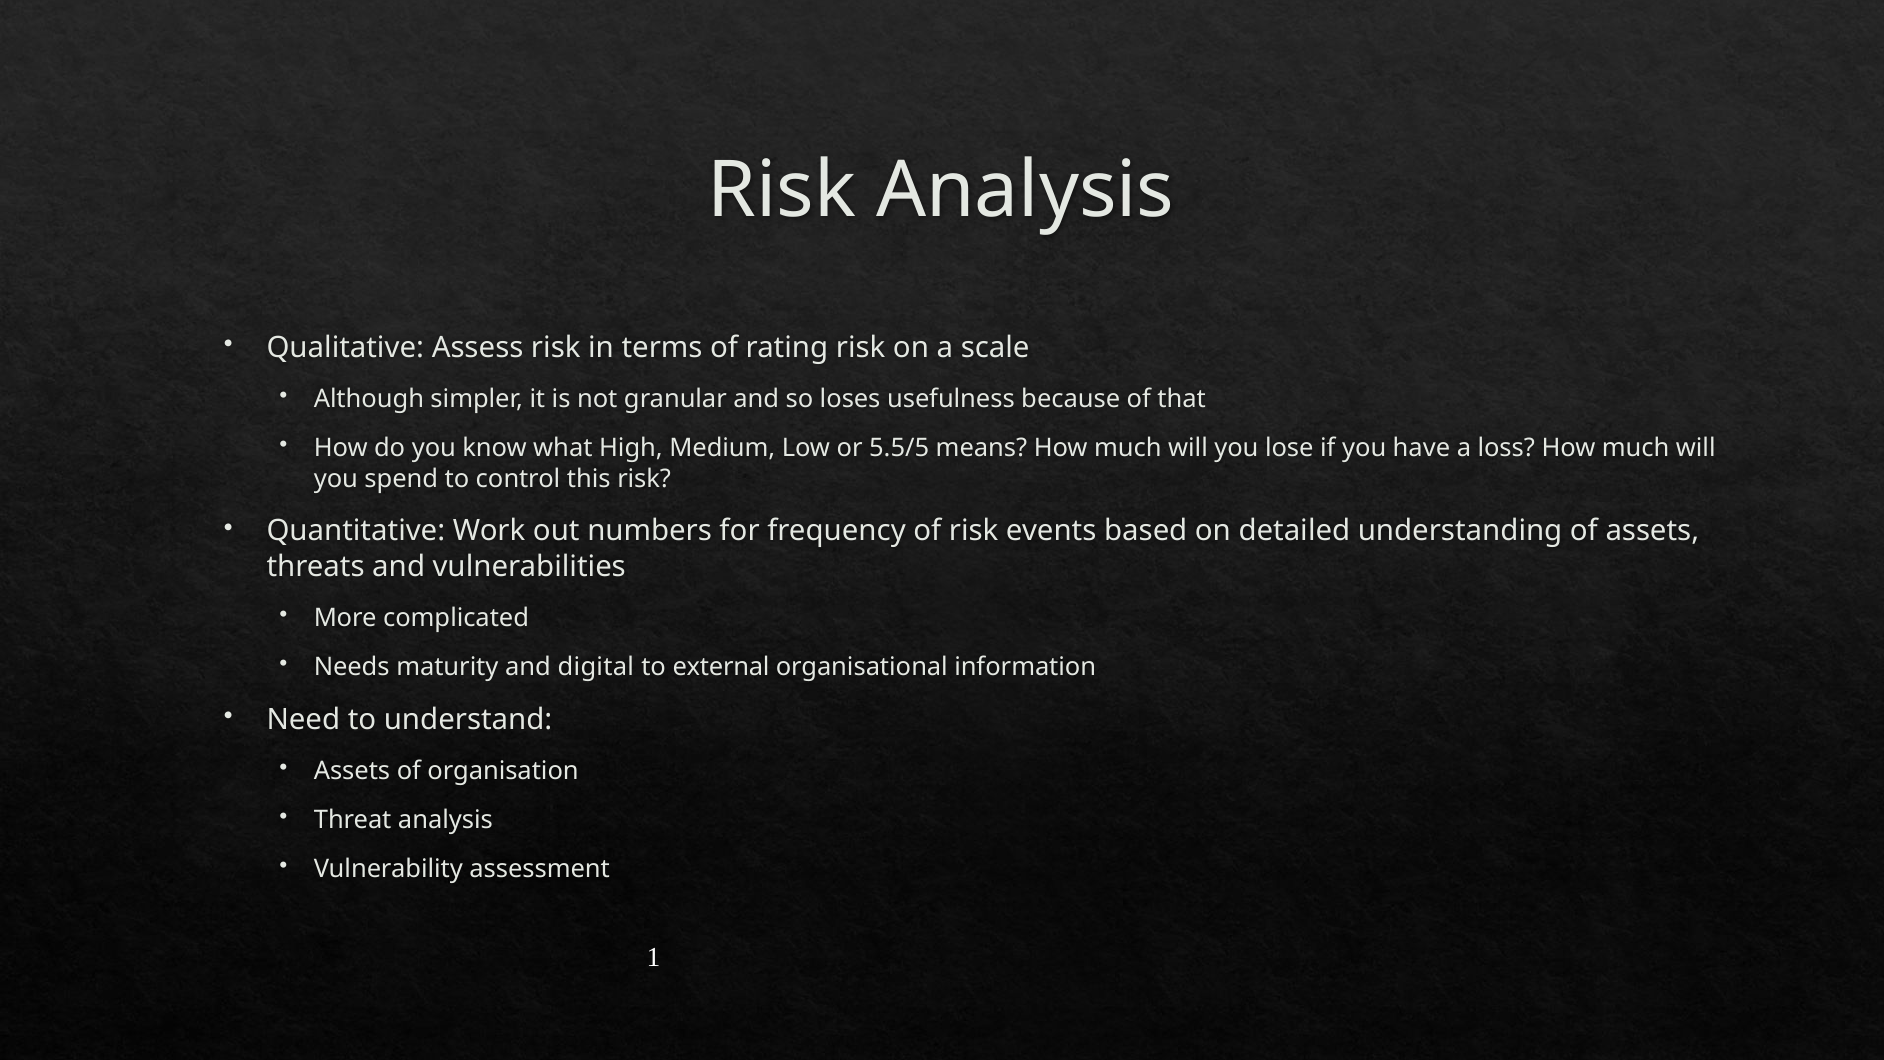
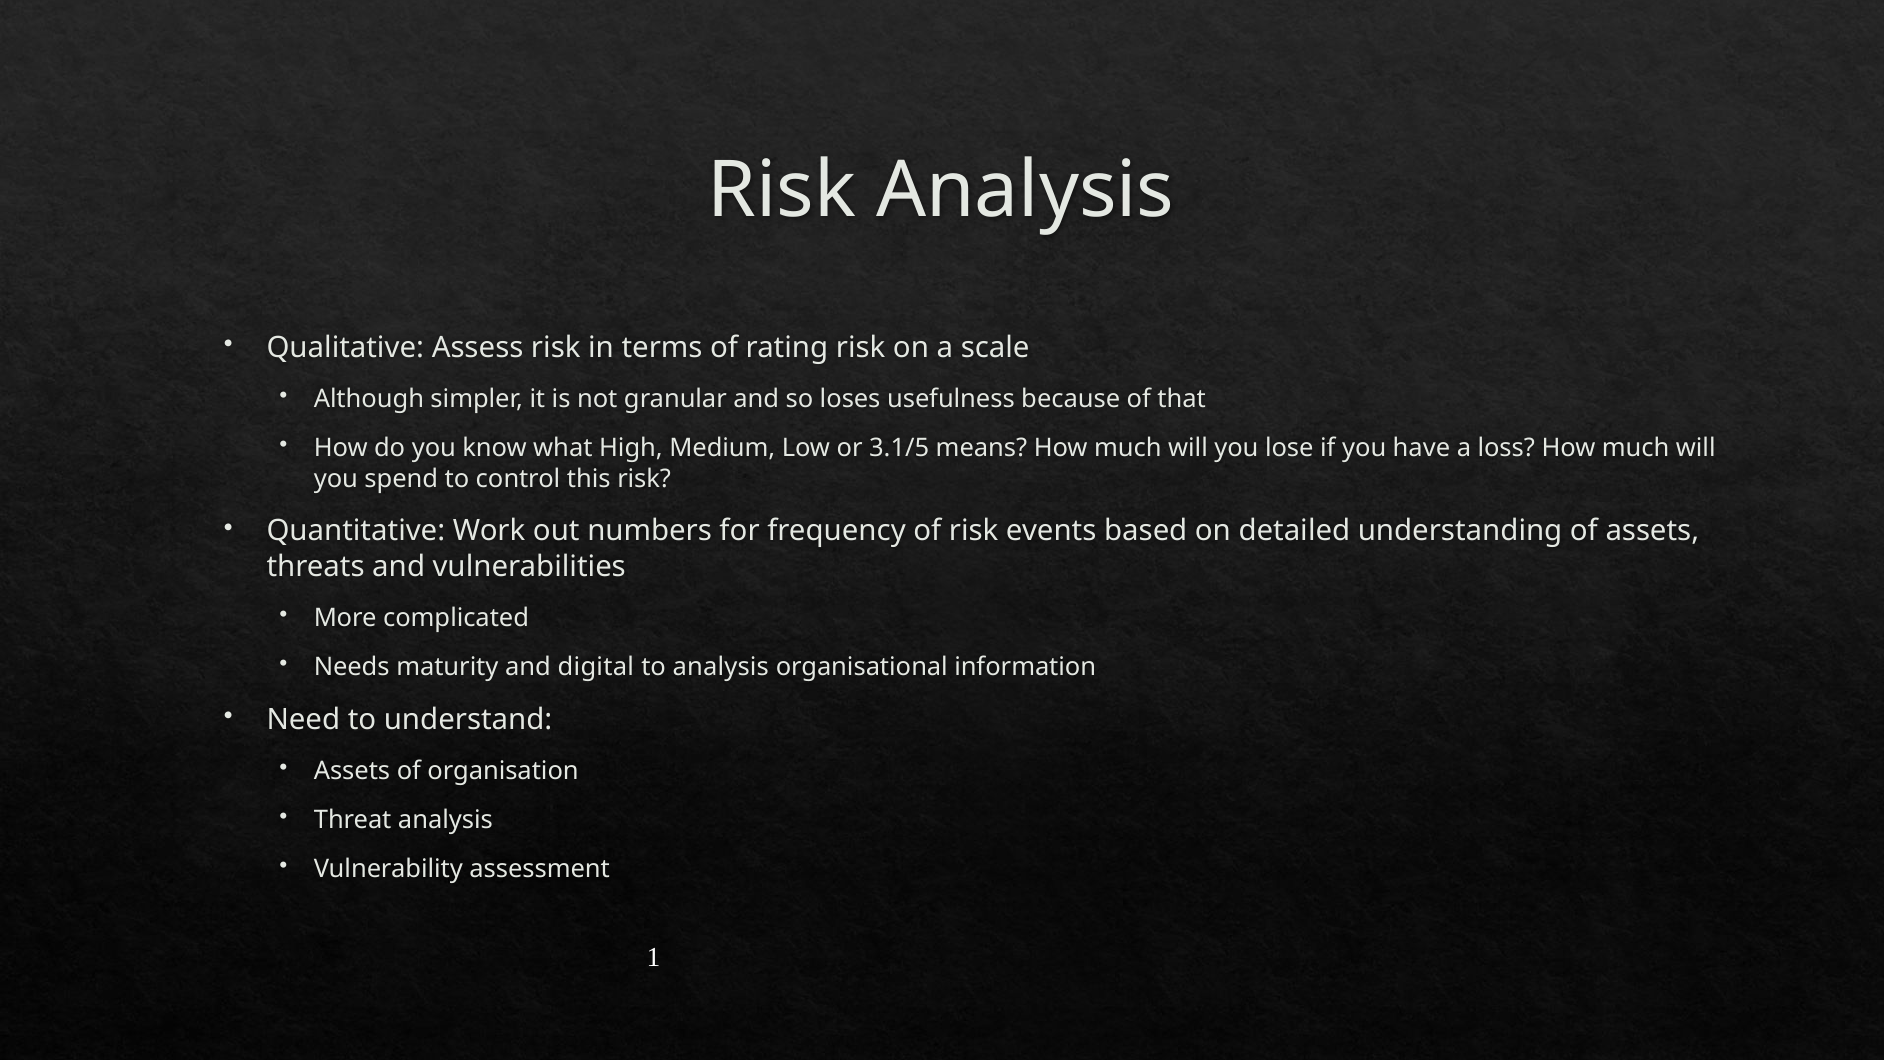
5.5/5: 5.5/5 -> 3.1/5
to external: external -> analysis
